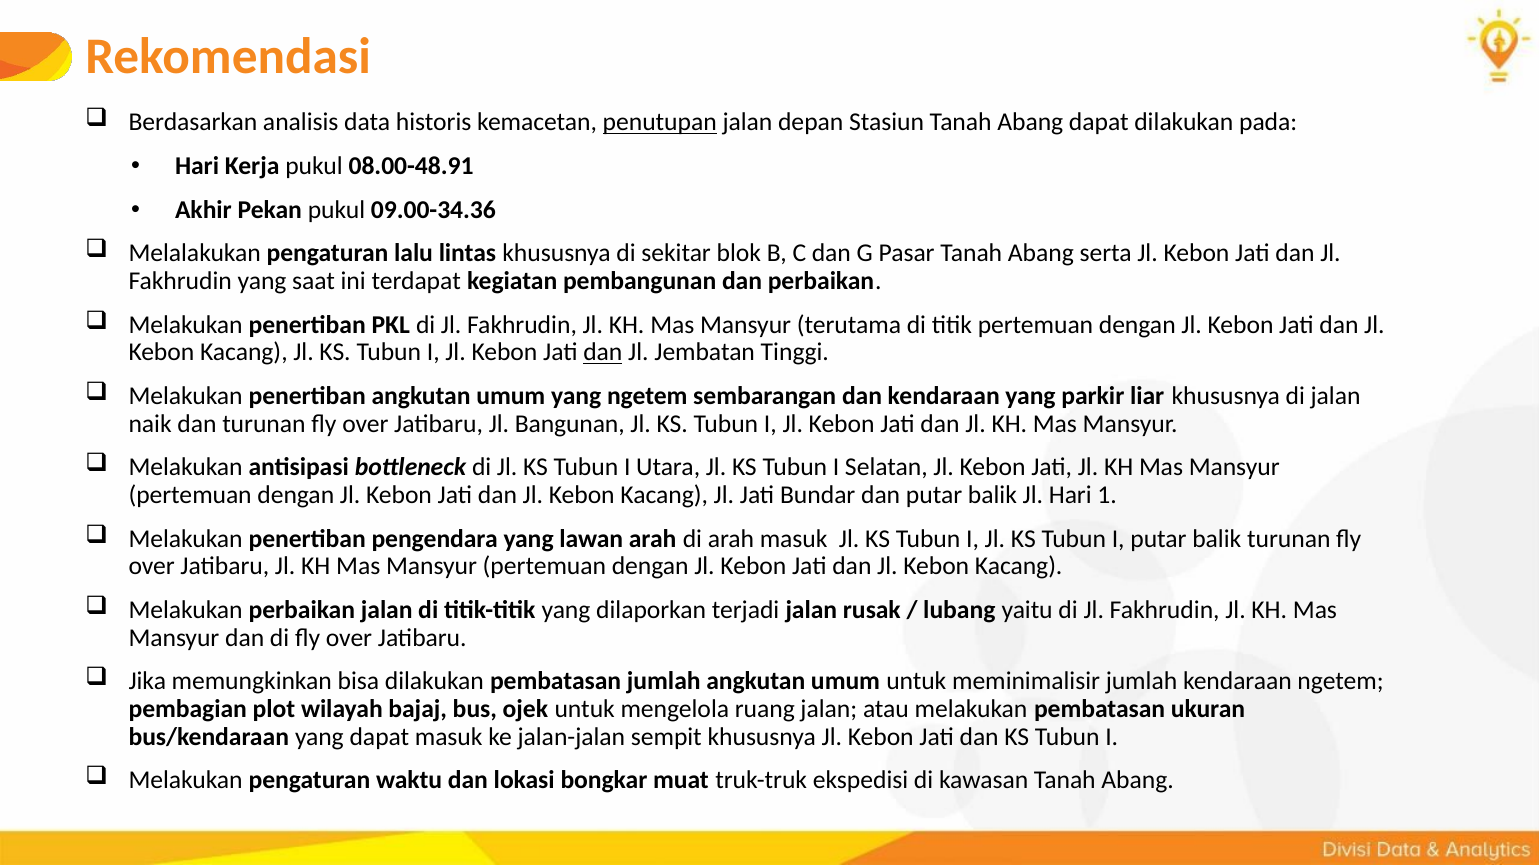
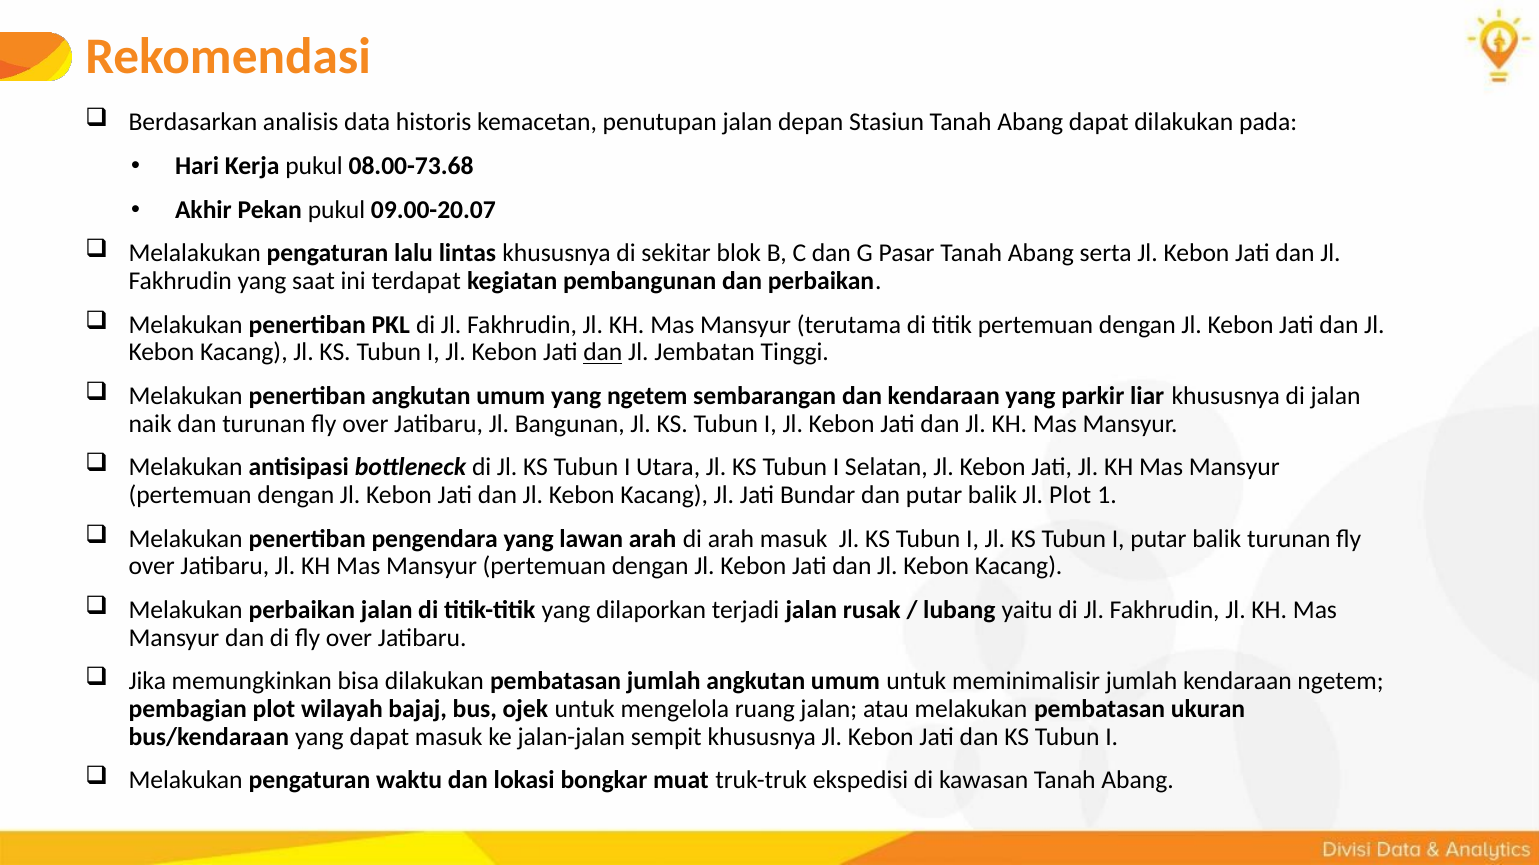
penutupan underline: present -> none
08.00-48.91: 08.00-48.91 -> 08.00-73.68
09.00-34.36: 09.00-34.36 -> 09.00-20.07
Jl Hari: Hari -> Plot
